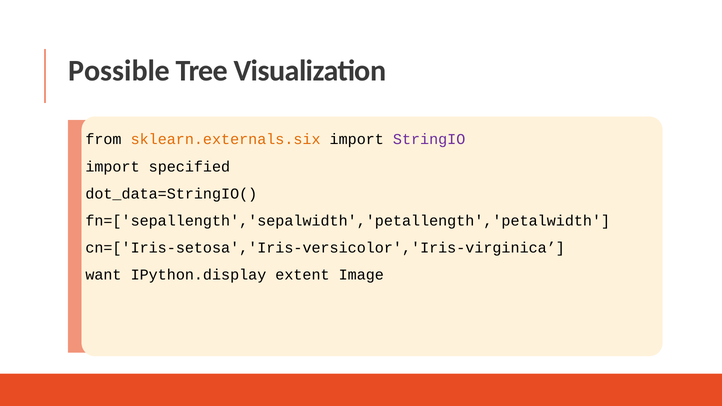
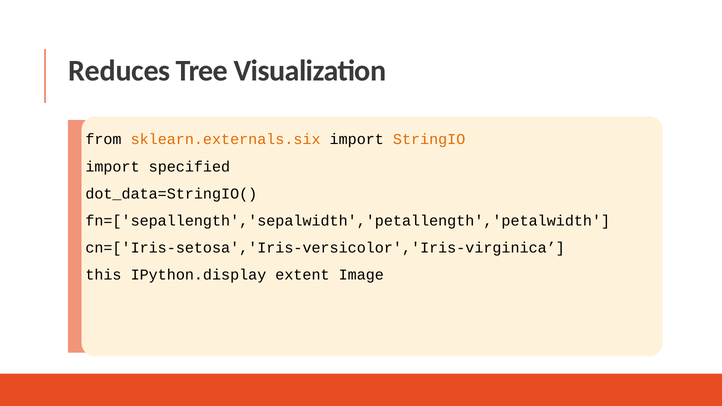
Possible: Possible -> Reduces
StringIO colour: purple -> orange
want: want -> this
